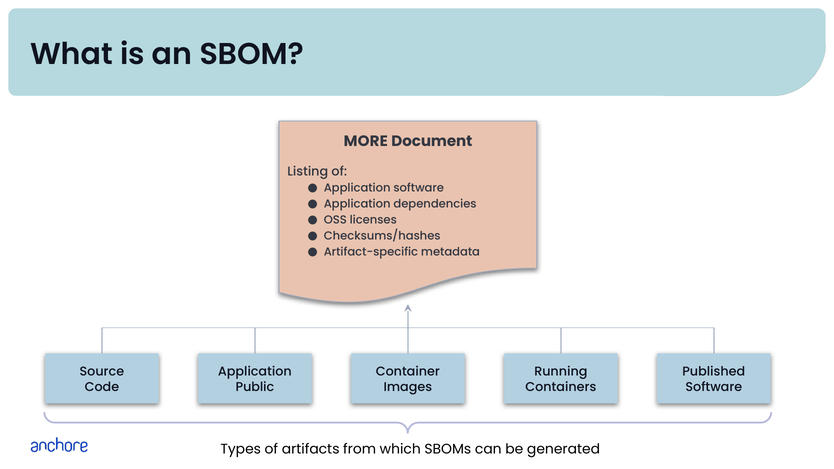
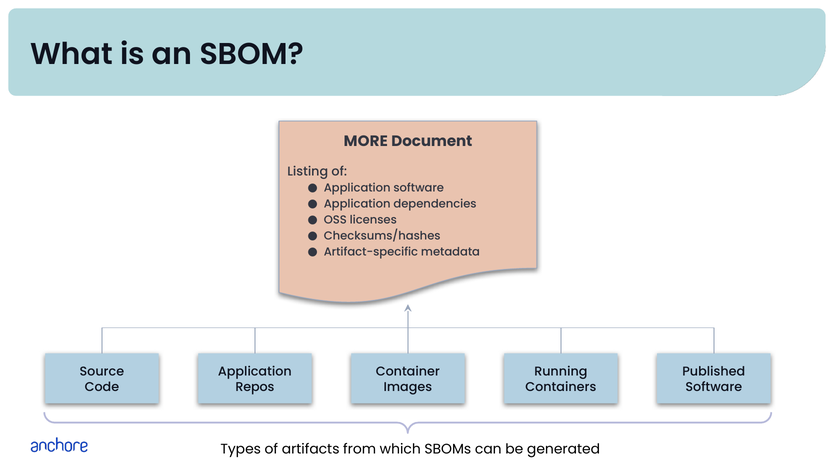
Public: Public -> Repos
